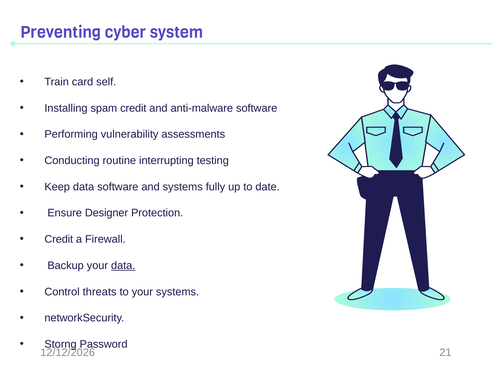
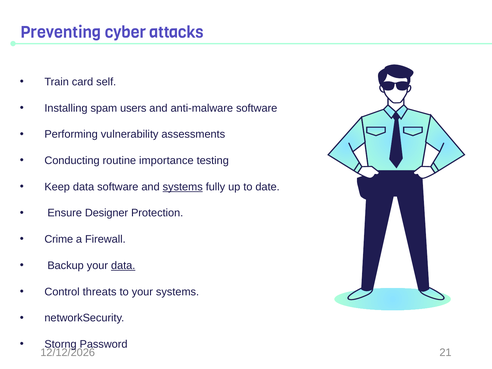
system: system -> attacks
spam credit: credit -> users
interrupting: interrupting -> importance
systems at (183, 187) underline: none -> present
Credit at (59, 239): Credit -> Crime
